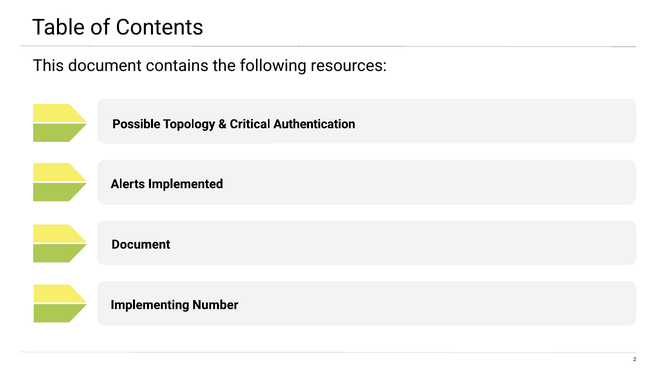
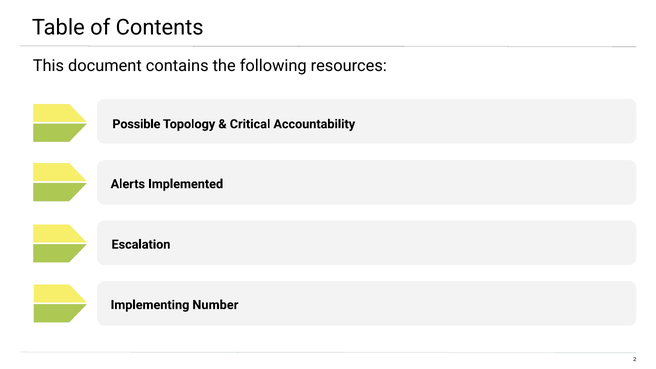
Authentication: Authentication -> Accountability
Document at (141, 245): Document -> Escalation
